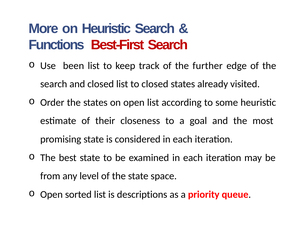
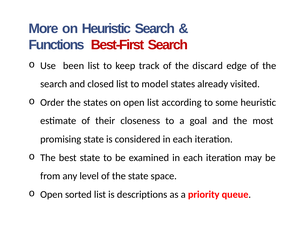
further: further -> discard
to closed: closed -> model
